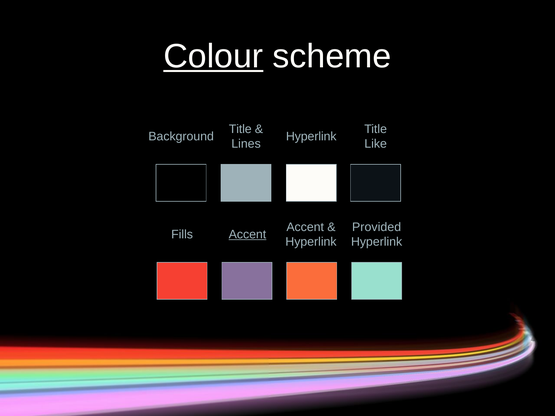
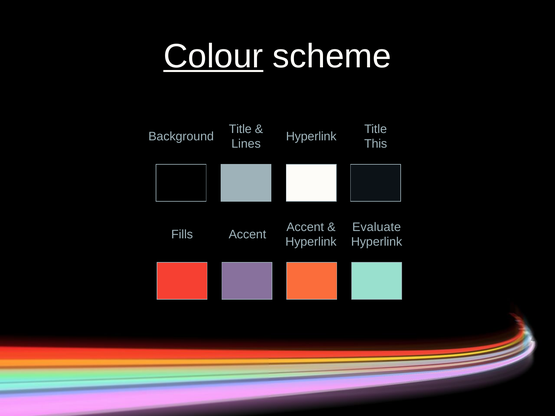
Like: Like -> This
Provided: Provided -> Evaluate
Accent at (247, 235) underline: present -> none
